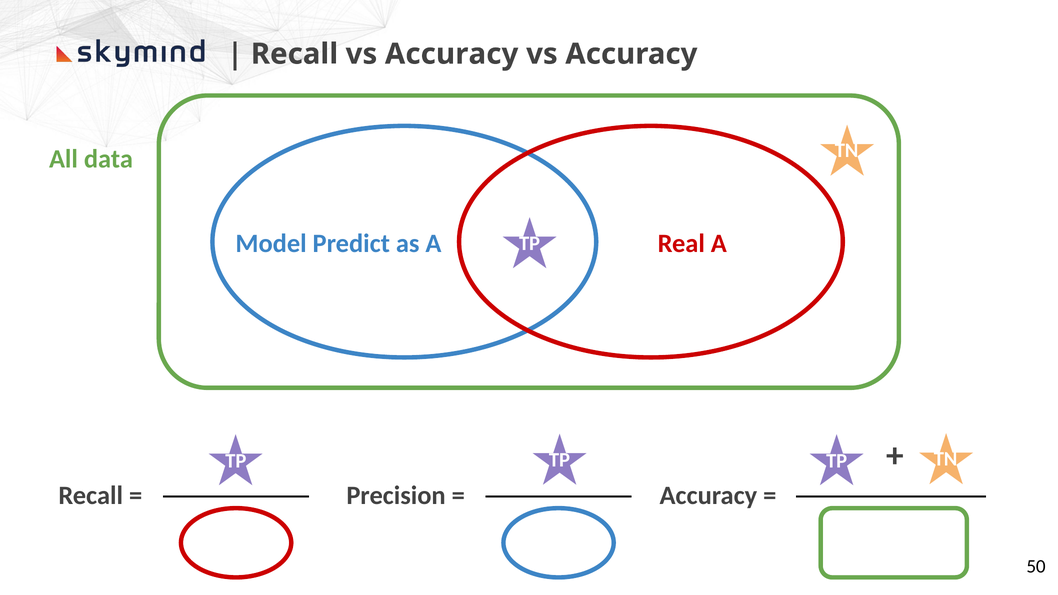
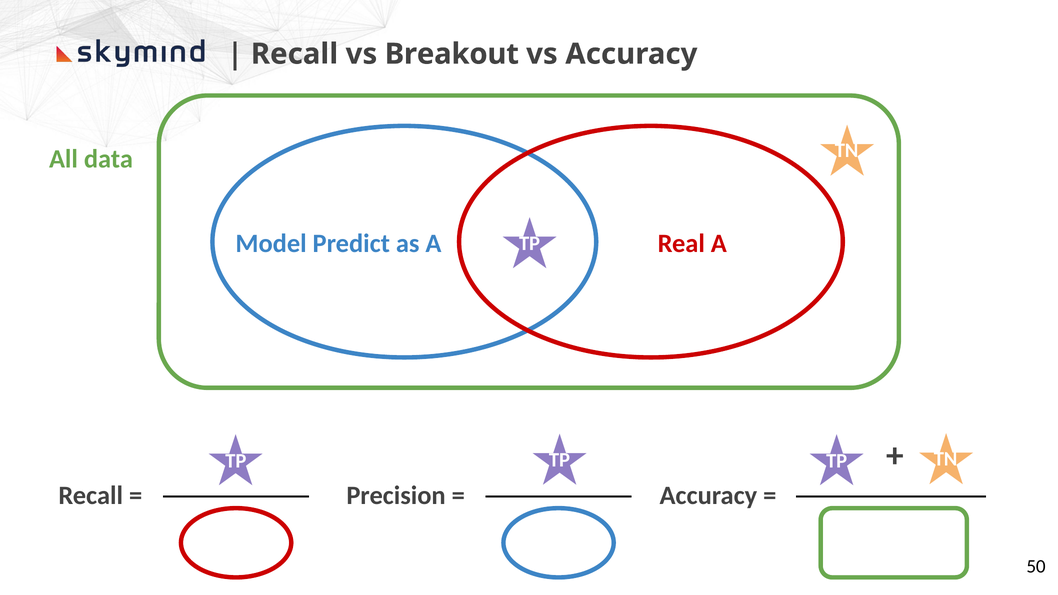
Recall vs Accuracy: Accuracy -> Breakout
